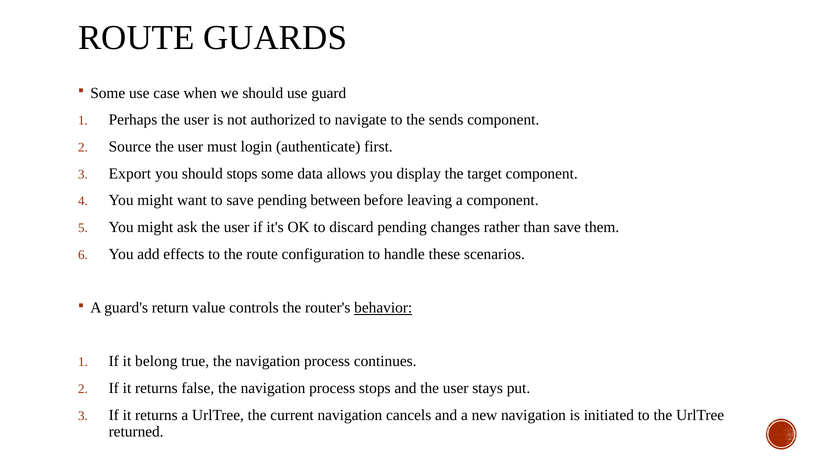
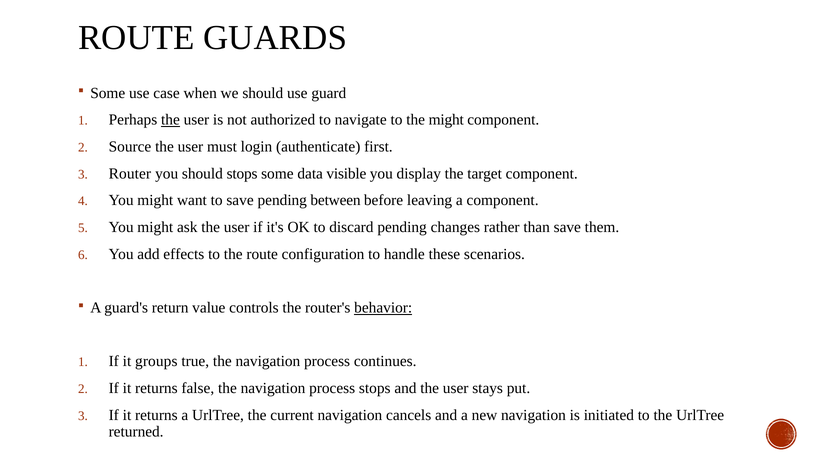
the at (170, 120) underline: none -> present
the sends: sends -> might
Export: Export -> Router
allows: allows -> visible
belong: belong -> groups
